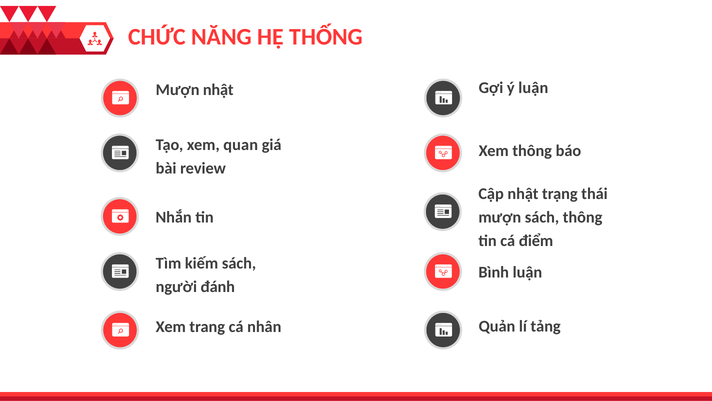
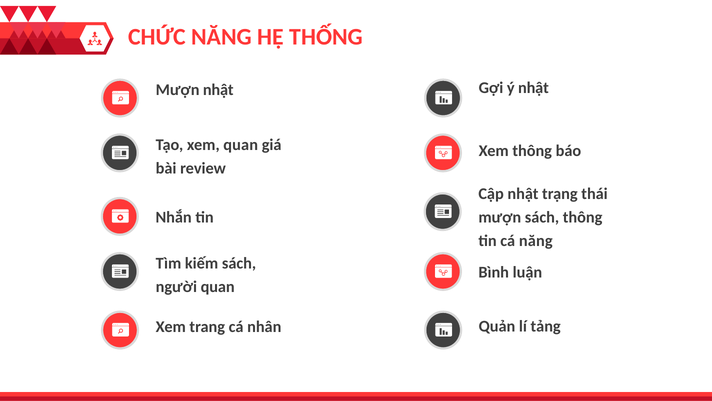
ý luận: luận -> nhật
cá điểm: điểm -> năng
người đánh: đánh -> quan
